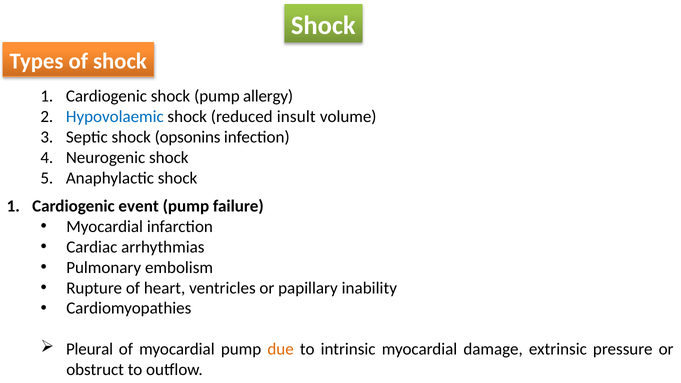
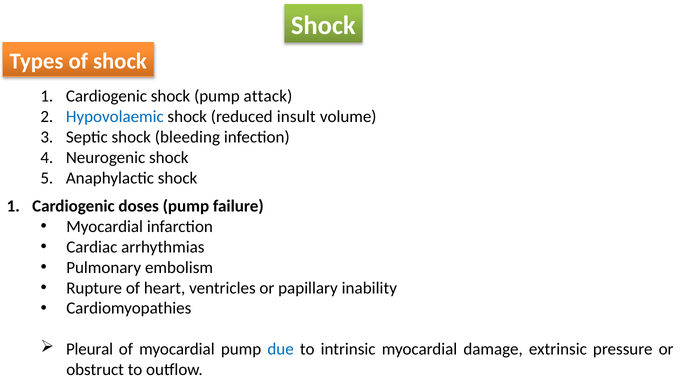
allergy: allergy -> attack
opsonins: opsonins -> bleeding
event: event -> doses
due colour: orange -> blue
